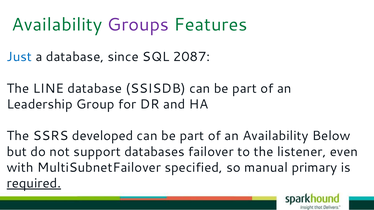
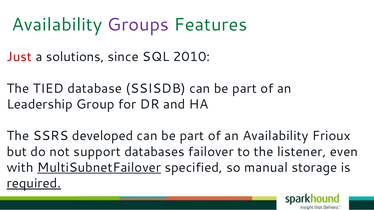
Just colour: blue -> red
a database: database -> solutions
2087: 2087 -> 2010
LINE: LINE -> TIED
Below: Below -> Frioux
MultiSubnetFailover underline: none -> present
primary: primary -> storage
